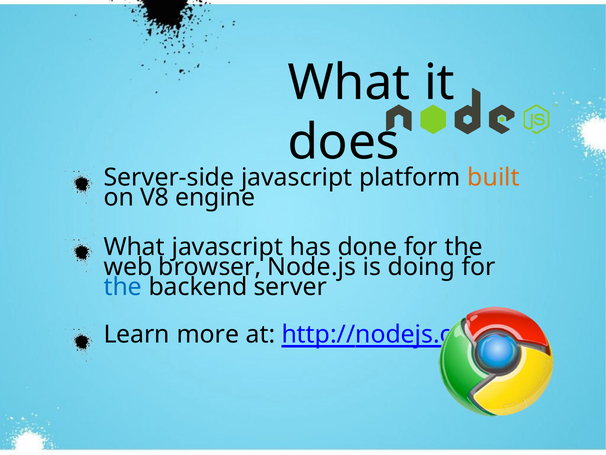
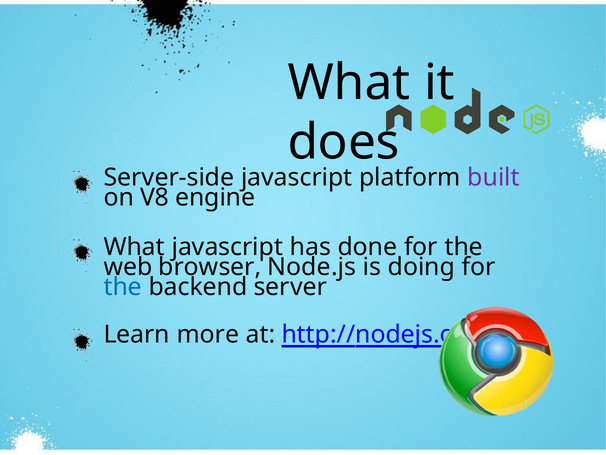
built colour: orange -> purple
